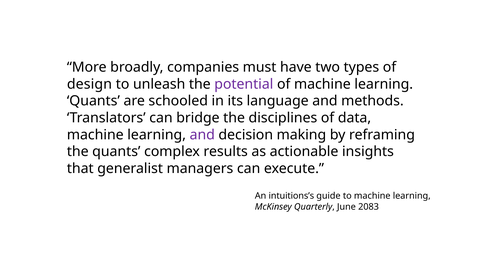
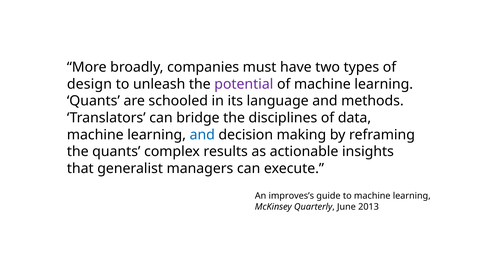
and at (202, 135) colour: purple -> blue
intuitions’s: intuitions’s -> improves’s
2083: 2083 -> 2013
